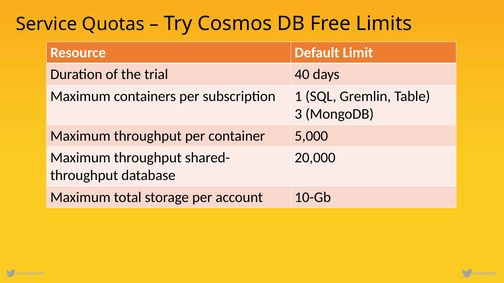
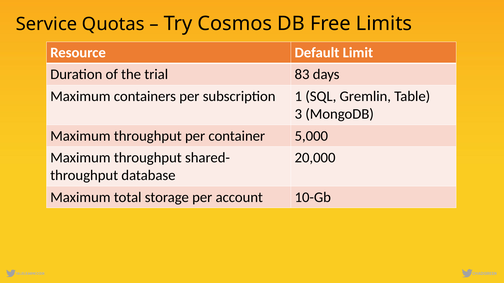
40: 40 -> 83
